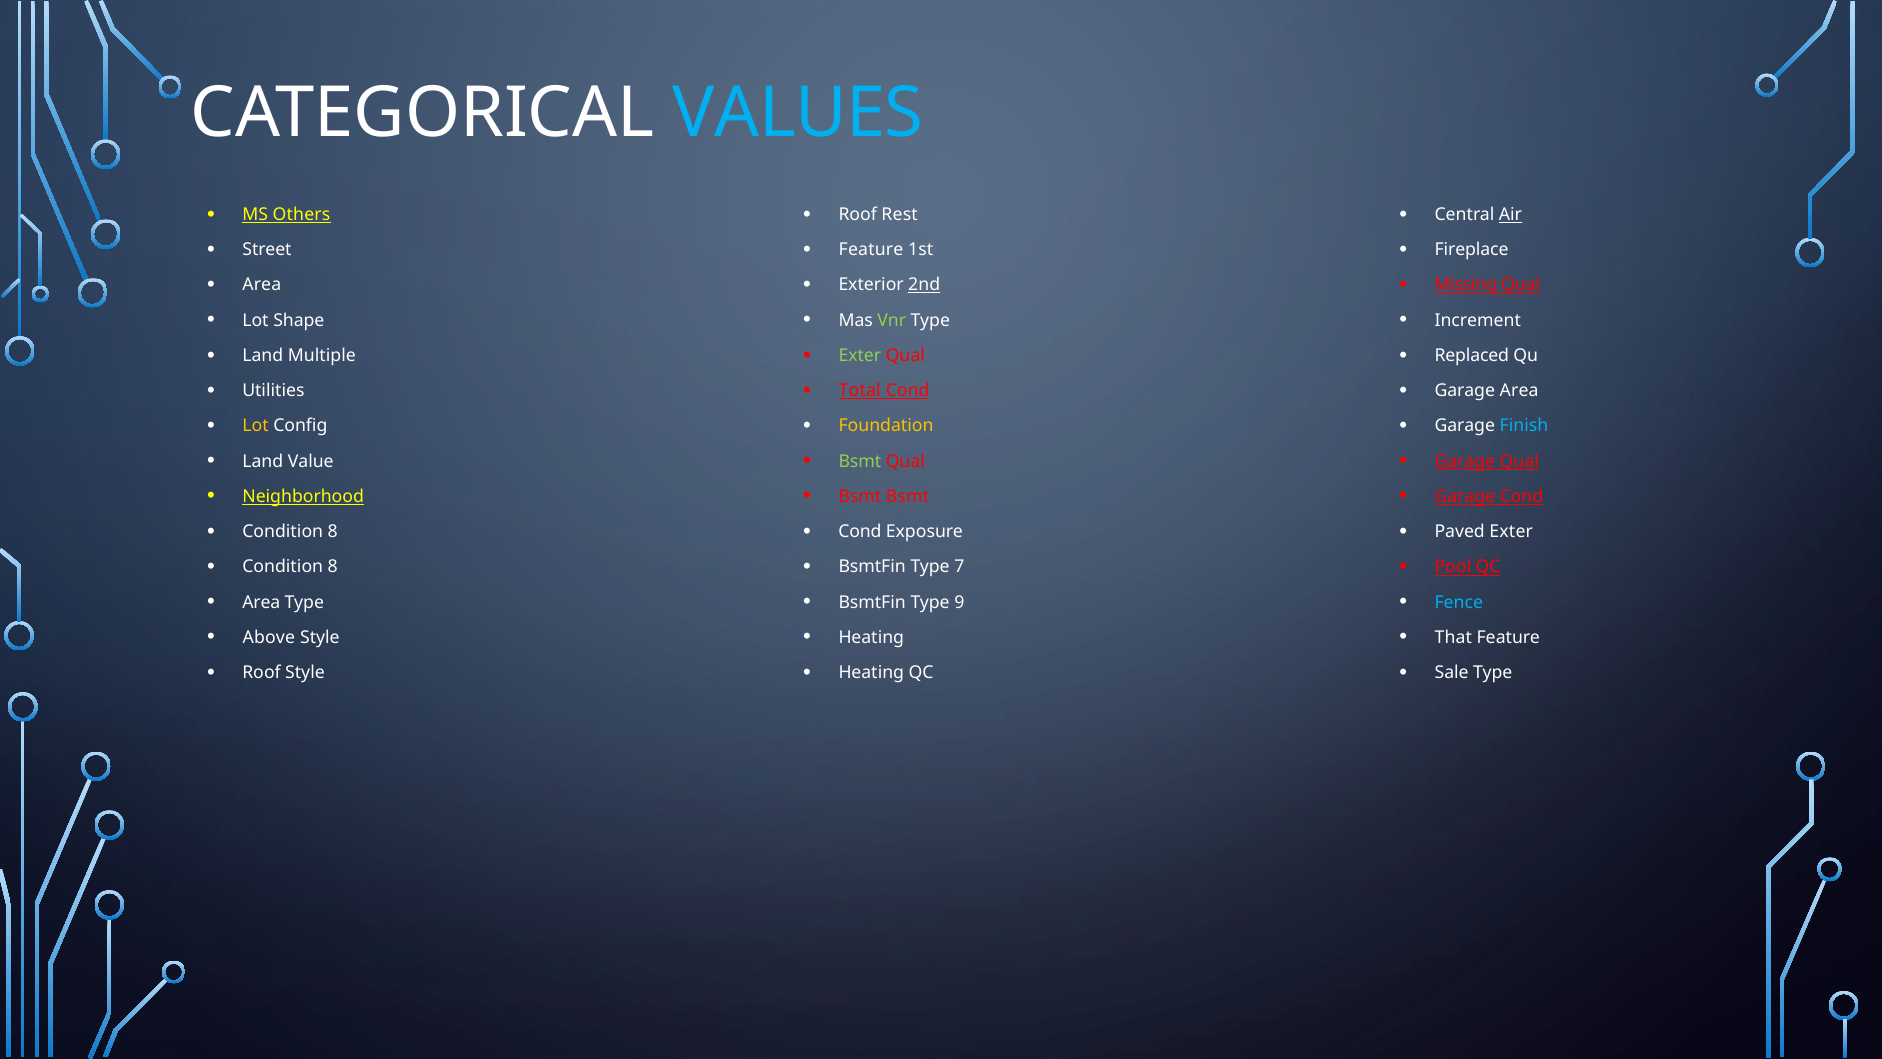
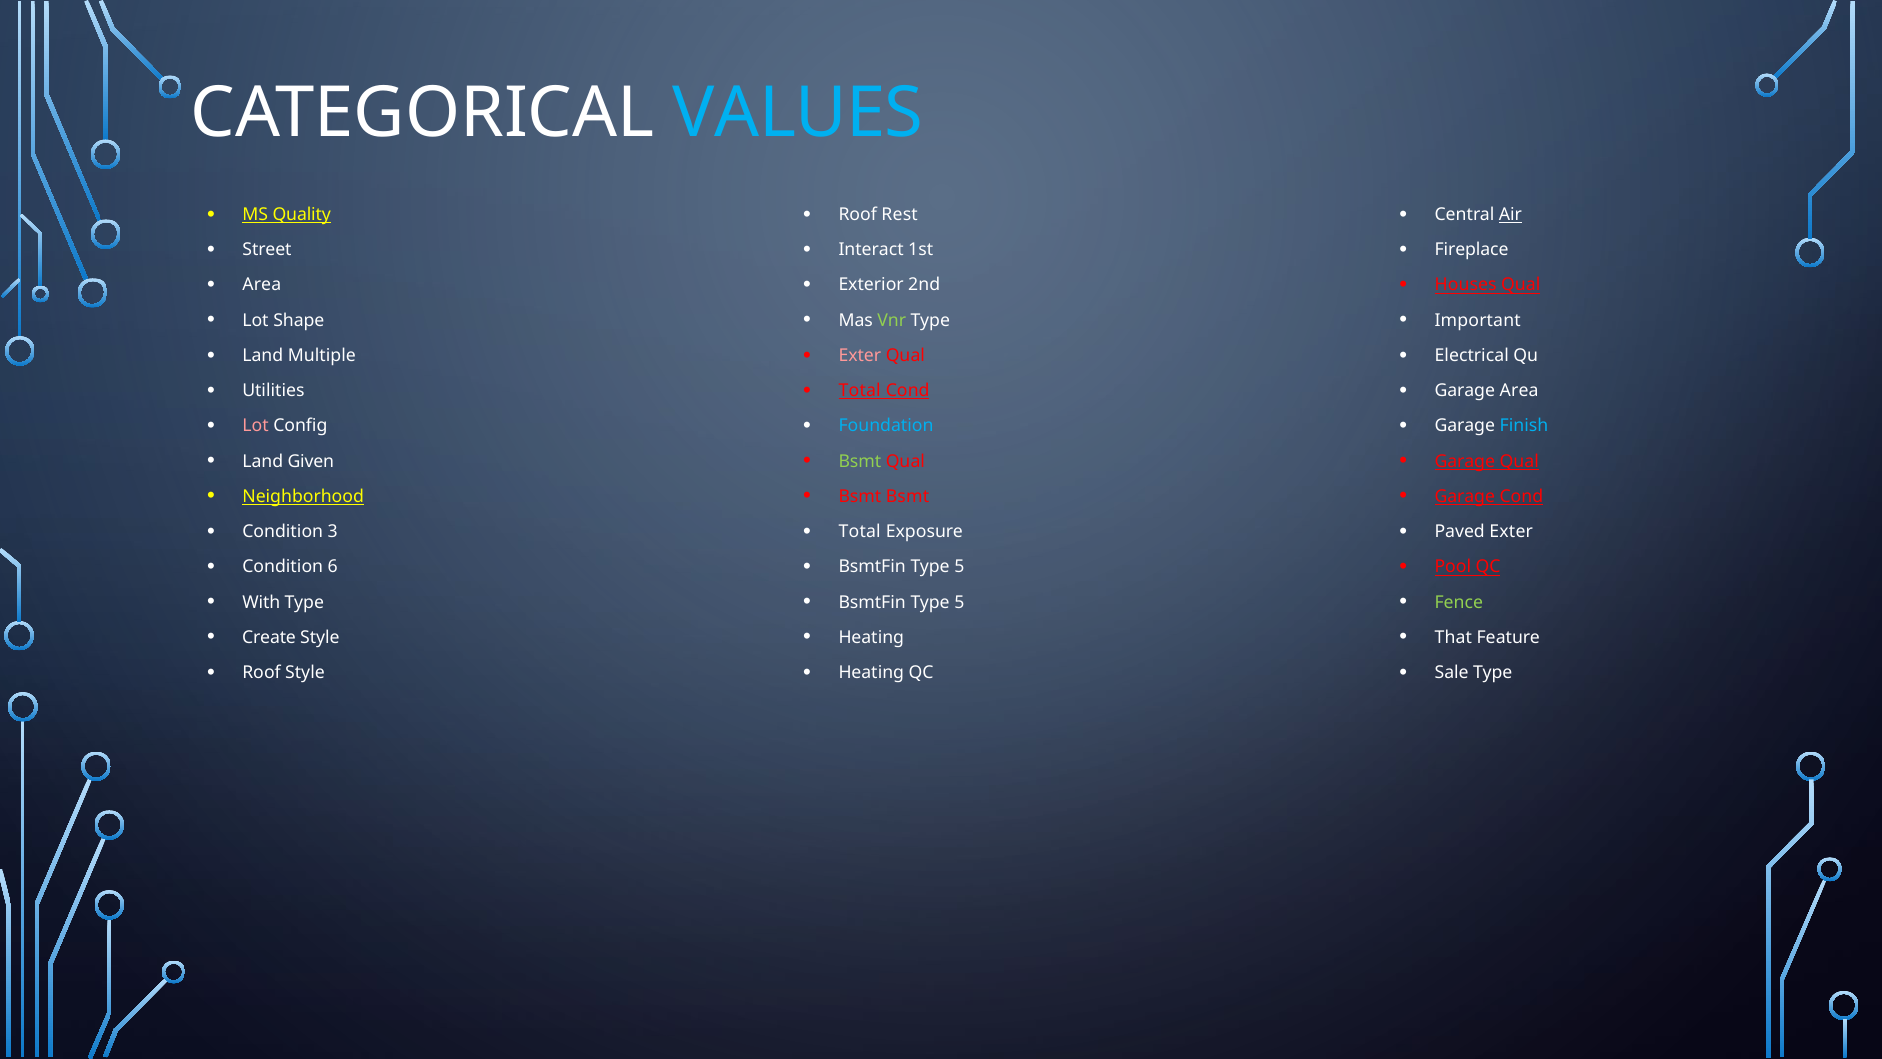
Others: Others -> Quality
Feature at (871, 250): Feature -> Interact
2nd underline: present -> none
Missing: Missing -> Houses
Increment: Increment -> Important
Exter at (860, 355) colour: light green -> pink
Replaced: Replaced -> Electrical
Lot at (256, 426) colour: yellow -> pink
Foundation colour: yellow -> light blue
Value: Value -> Given
8 at (333, 532): 8 -> 3
Cond at (860, 532): Cond -> Total
8 at (333, 567): 8 -> 6
7 at (959, 567): 7 -> 5
Area at (261, 602): Area -> With
9 at (959, 602): 9 -> 5
Fence colour: light blue -> light green
Above: Above -> Create
